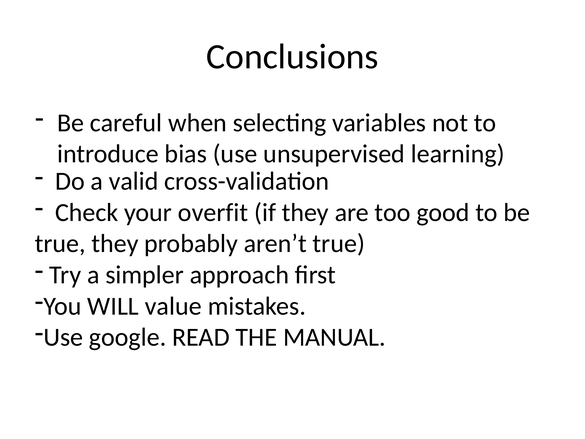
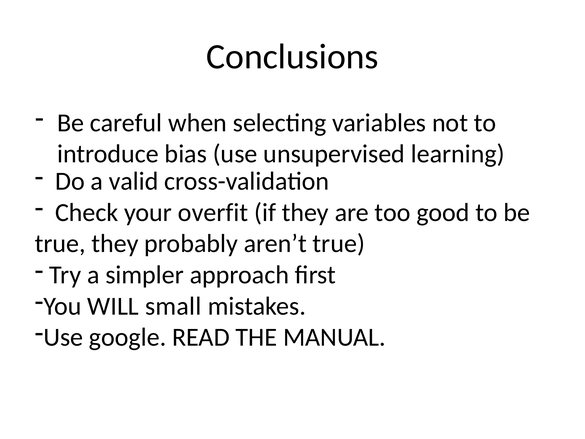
value: value -> small
